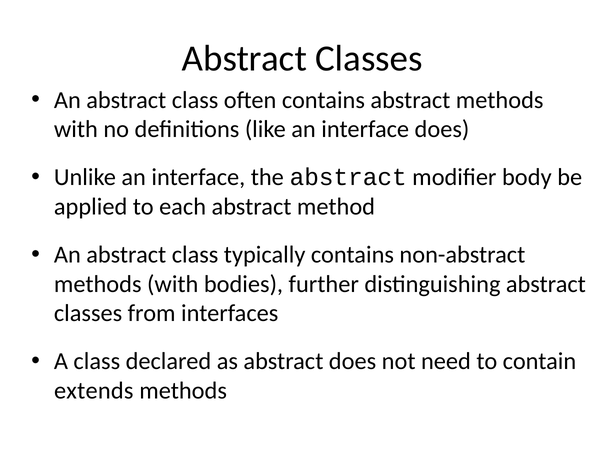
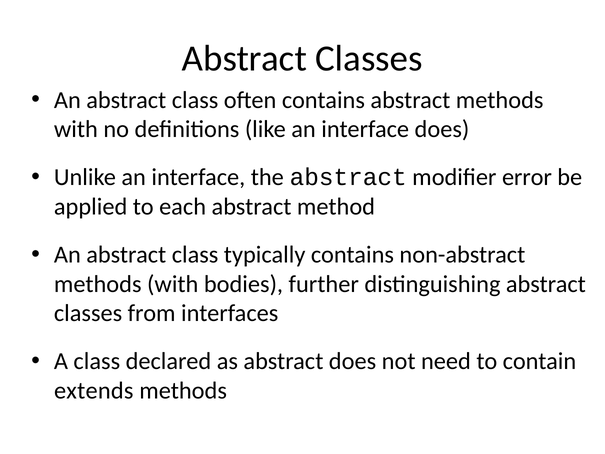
body: body -> error
